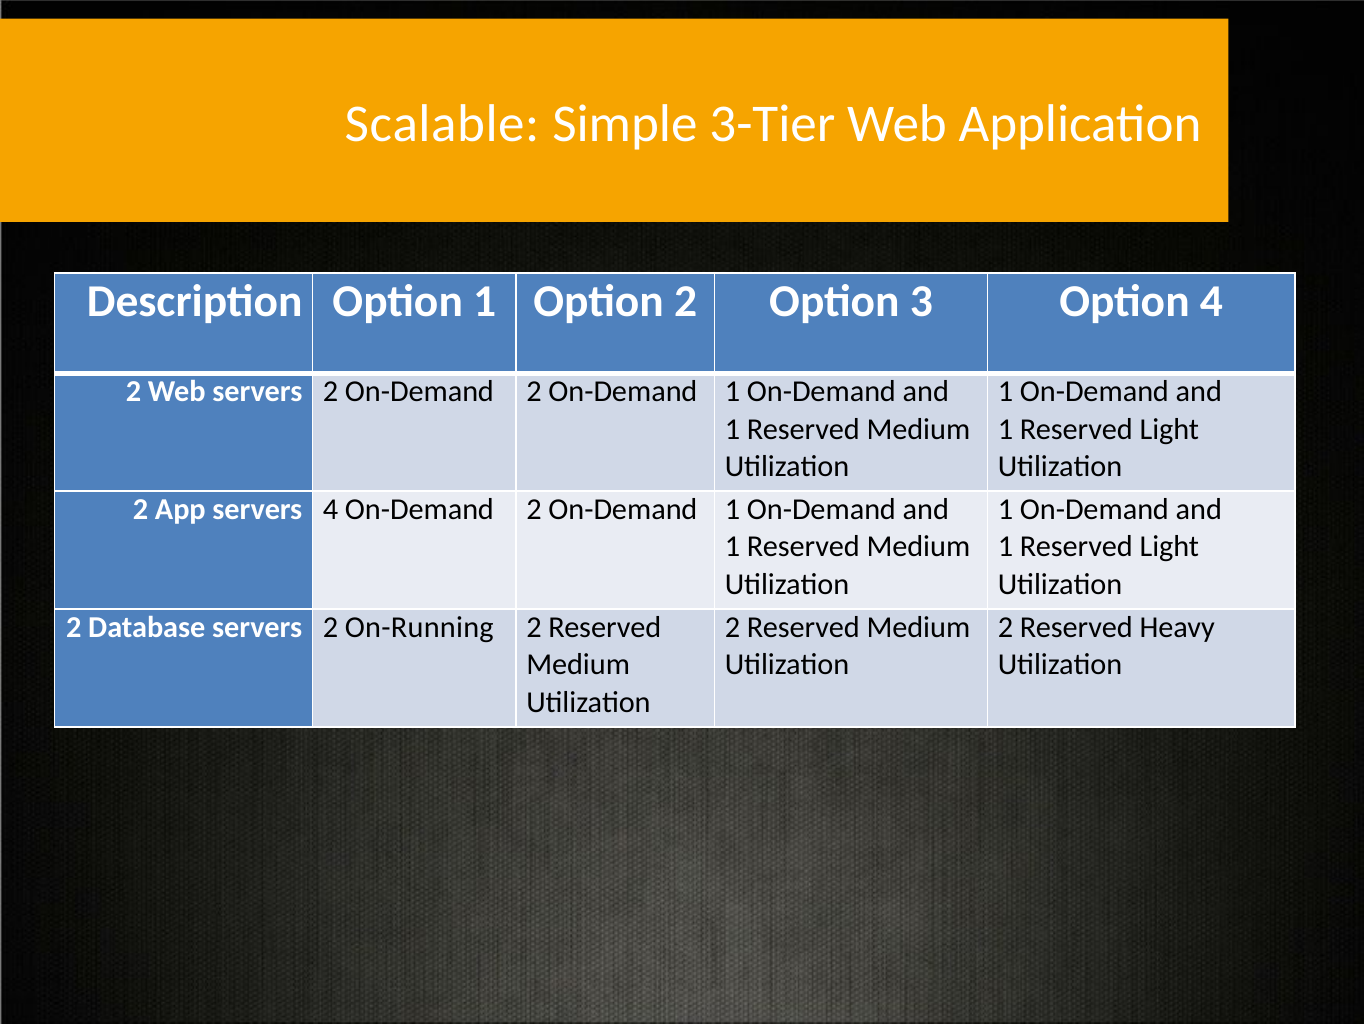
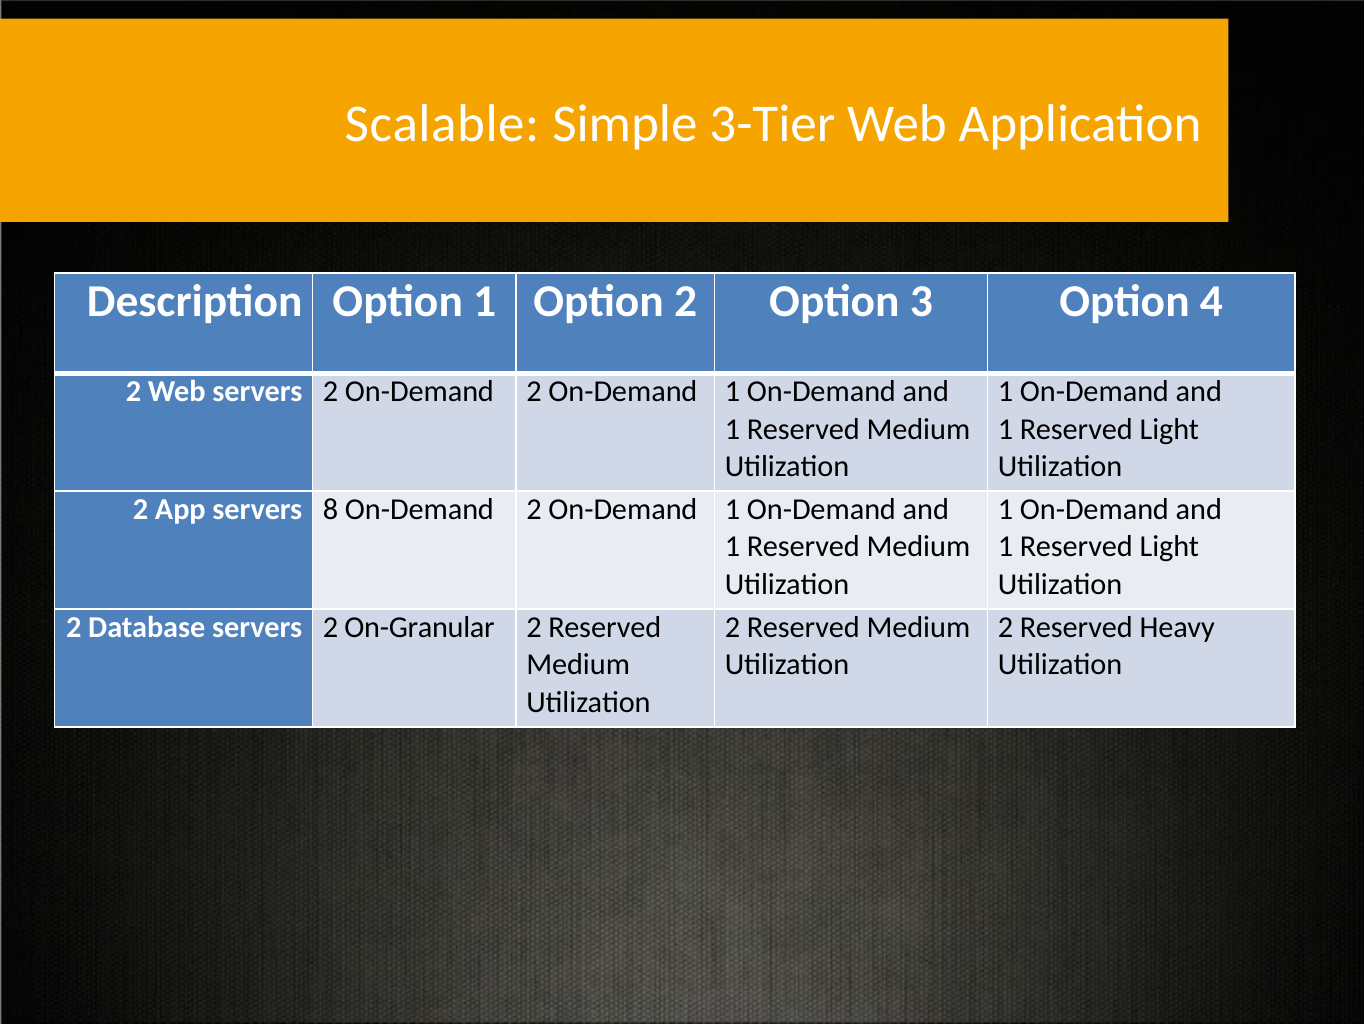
servers 4: 4 -> 8
On-Running: On-Running -> On-Granular
